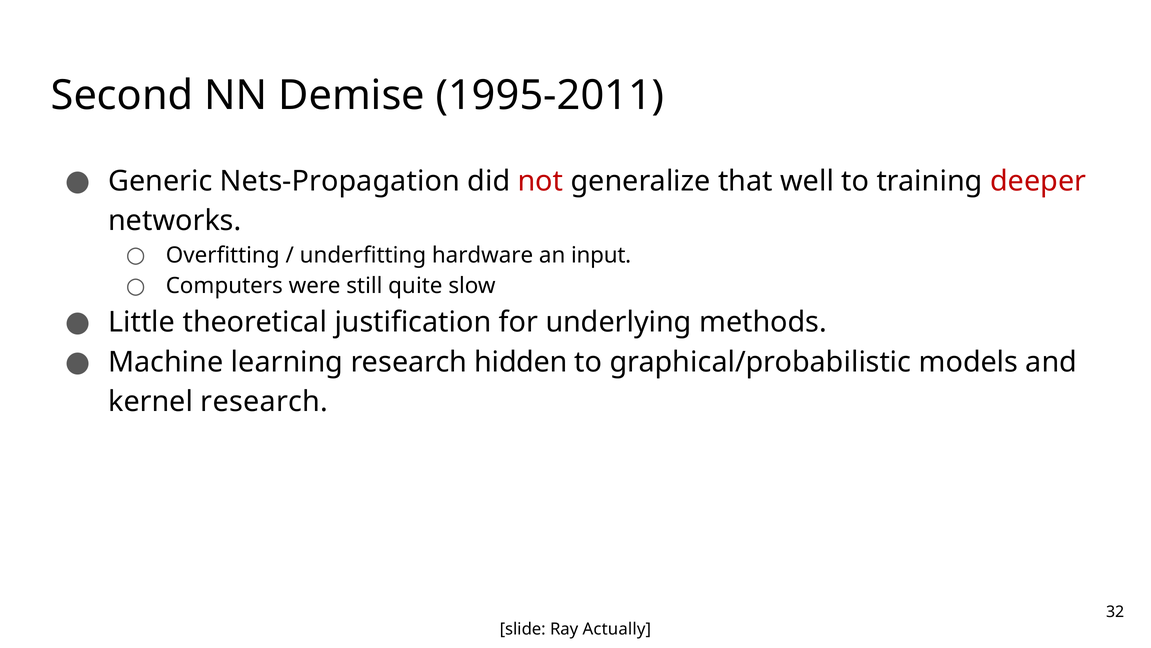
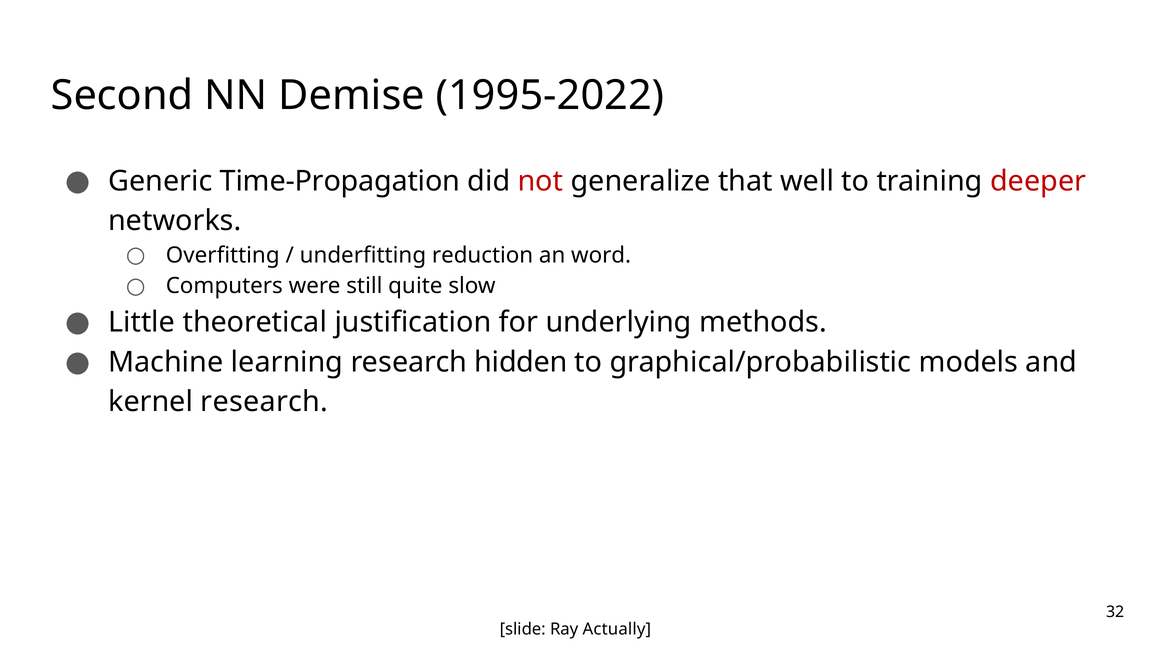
1995-2011: 1995-2011 -> 1995-2022
Nets-Propagation: Nets-Propagation -> Time-Propagation
hardware: hardware -> reduction
input: input -> word
